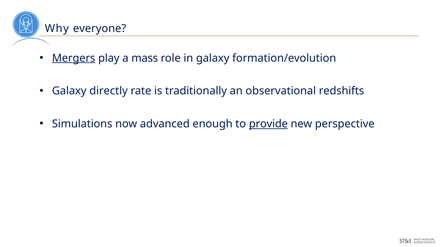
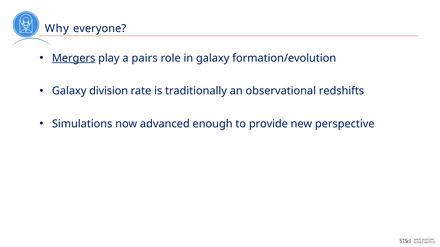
mass: mass -> pairs
directly: directly -> division
provide underline: present -> none
